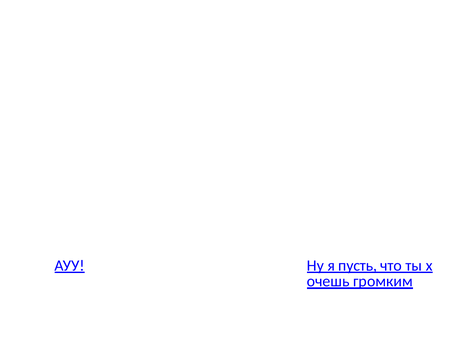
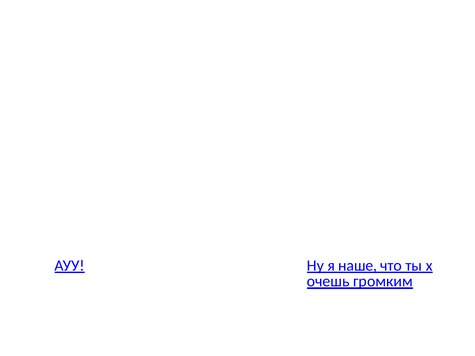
пусть: пусть -> наше
